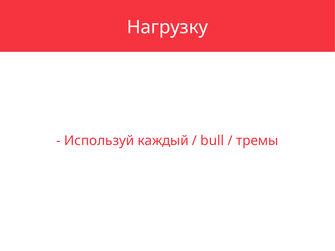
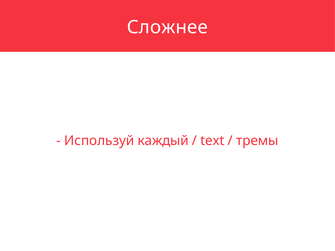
Нагрузку: Нагрузку -> Сложнее
bull: bull -> text
